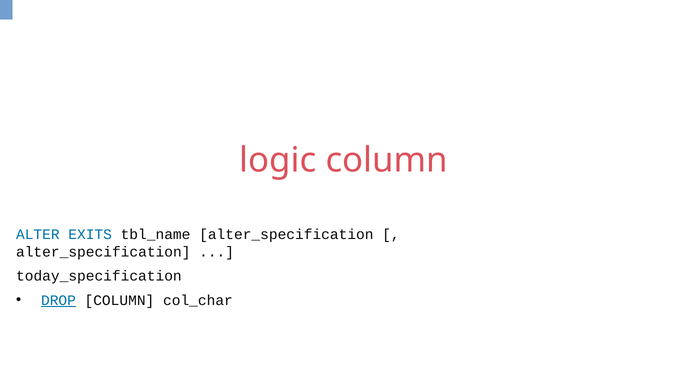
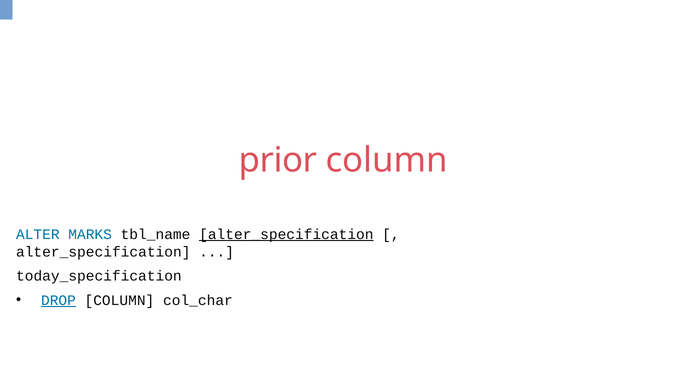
logic: logic -> prior
EXITS: EXITS -> MARKS
alter_specification at (286, 235) underline: none -> present
